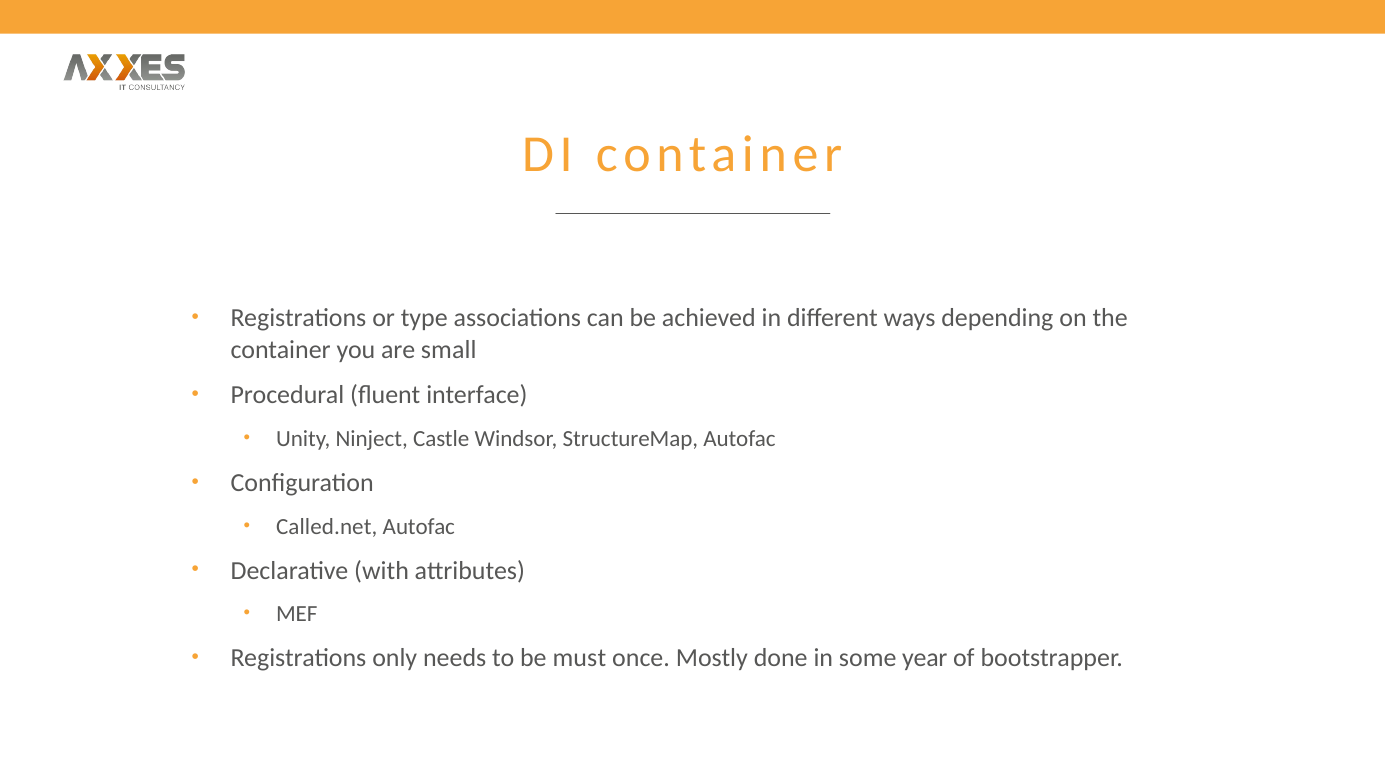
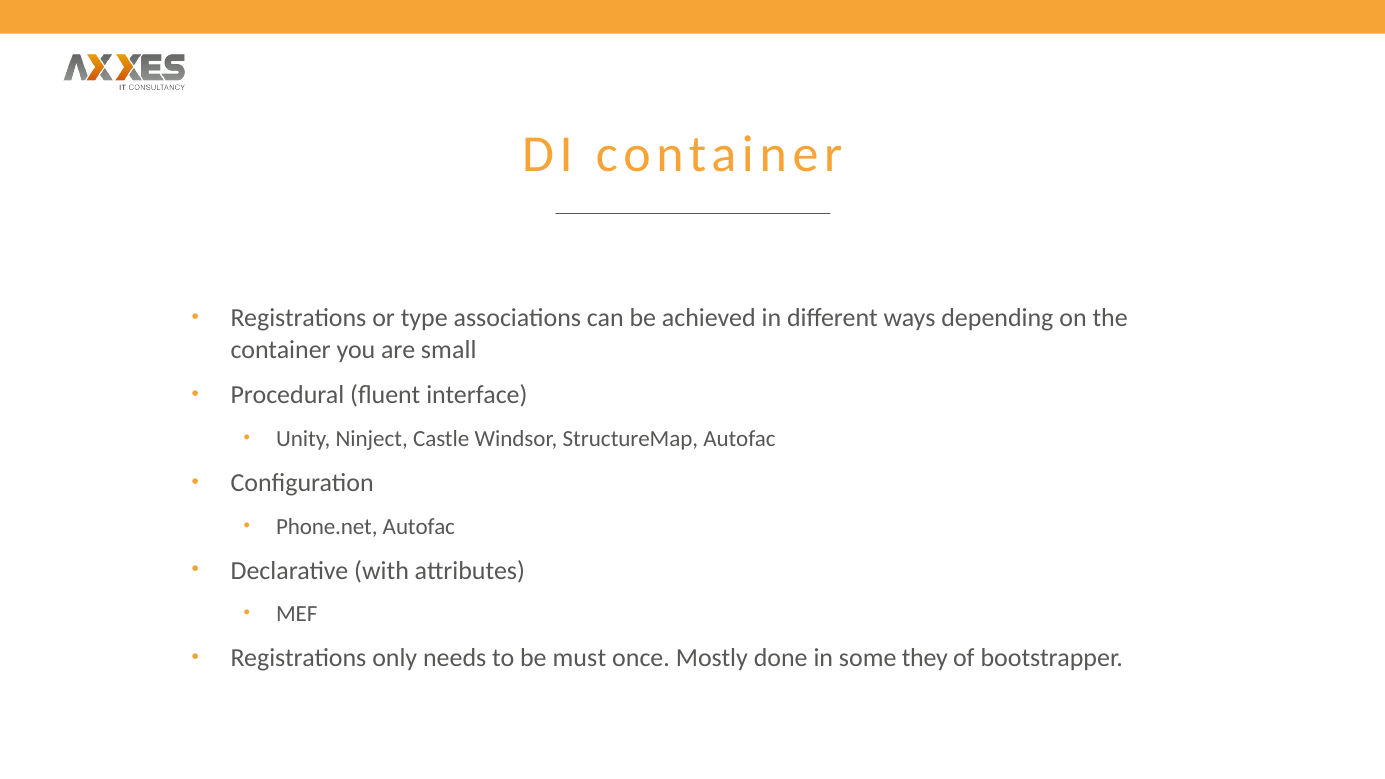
Called.net: Called.net -> Phone.net
year: year -> they
